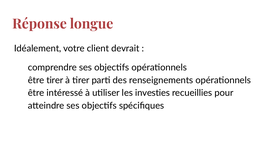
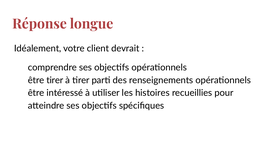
investies: investies -> histoires
